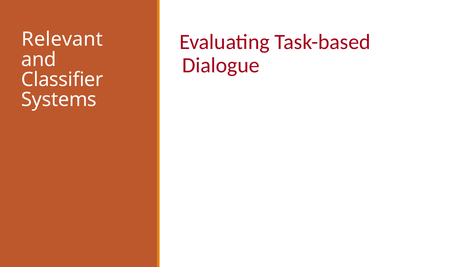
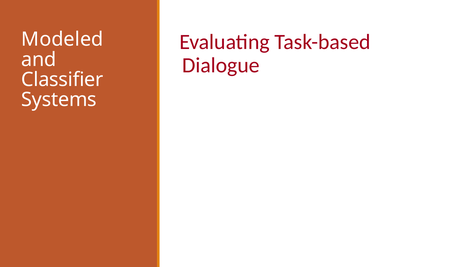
Relevant: Relevant -> Modeled
